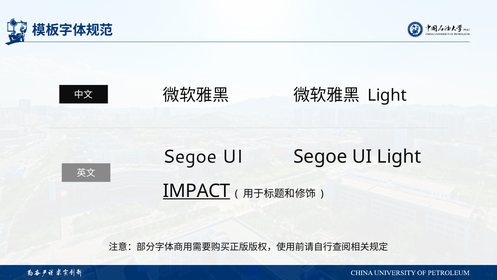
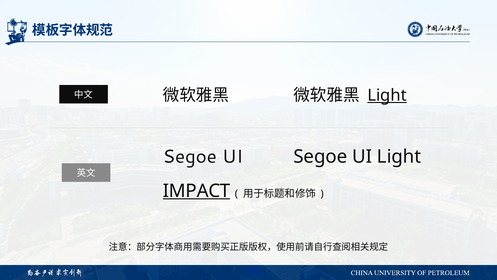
Light at (387, 95) underline: none -> present
